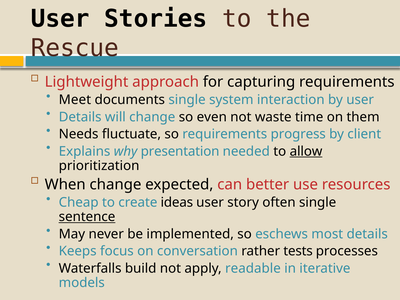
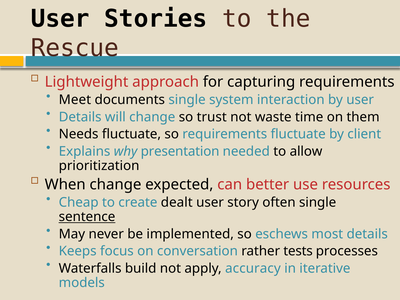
even: even -> trust
requirements progress: progress -> fluctuate
allow underline: present -> none
ideas: ideas -> dealt
readable: readable -> accuracy
